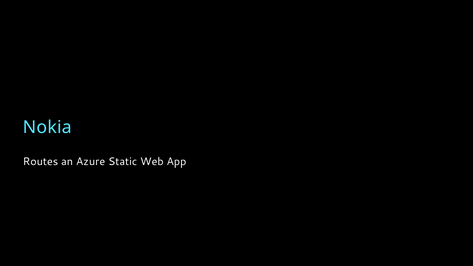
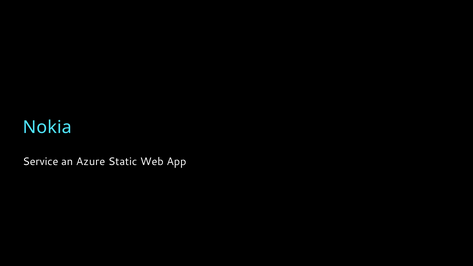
Routes: Routes -> Service
